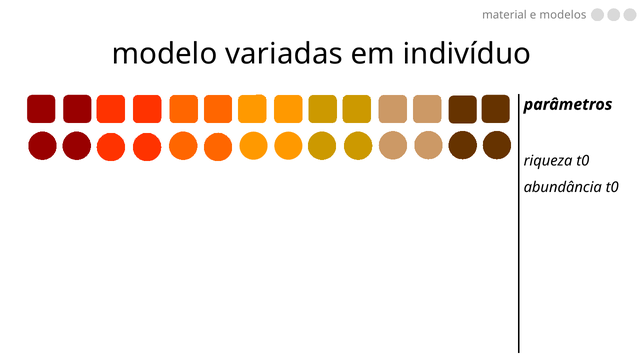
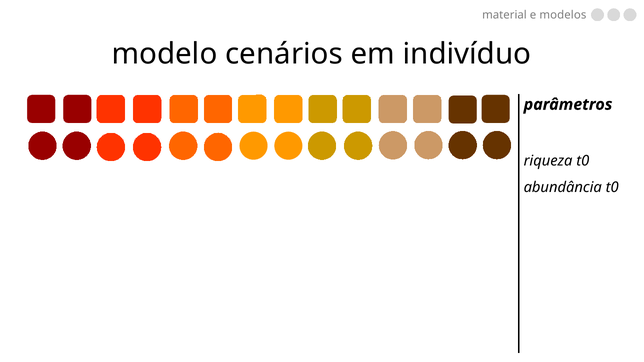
variadas: variadas -> cenários
